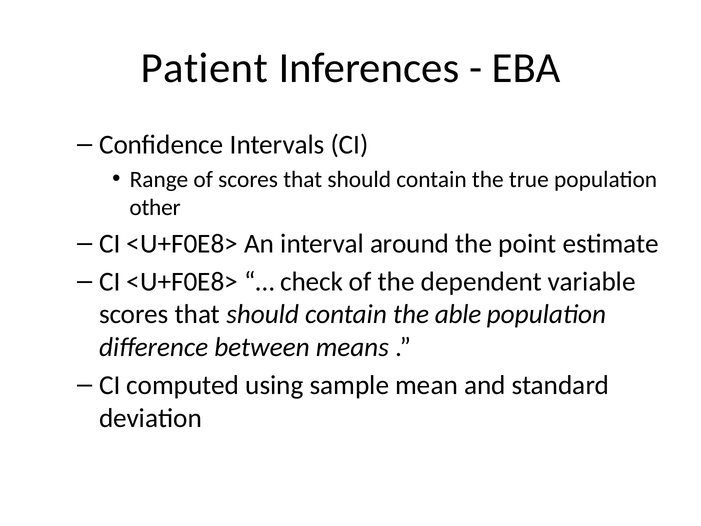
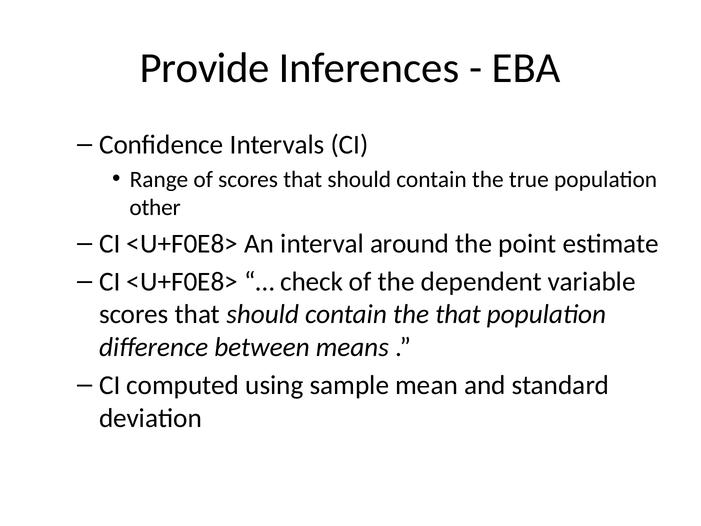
Patient: Patient -> Provide
the able: able -> that
